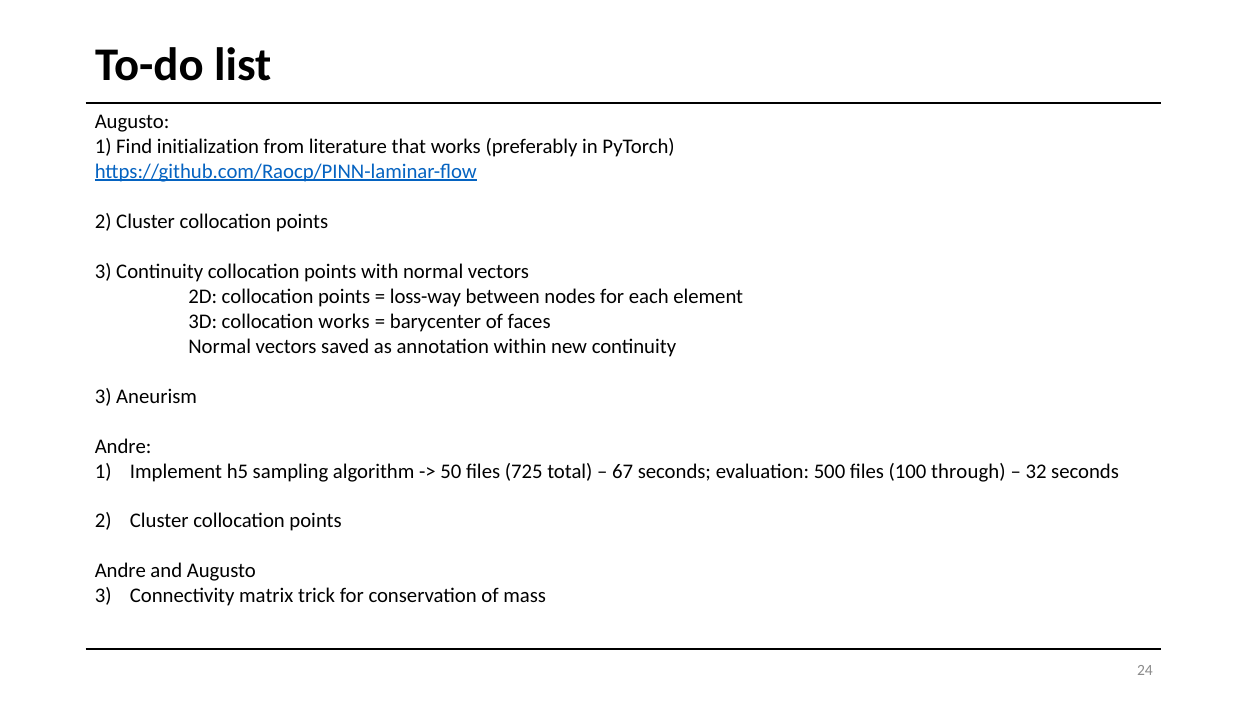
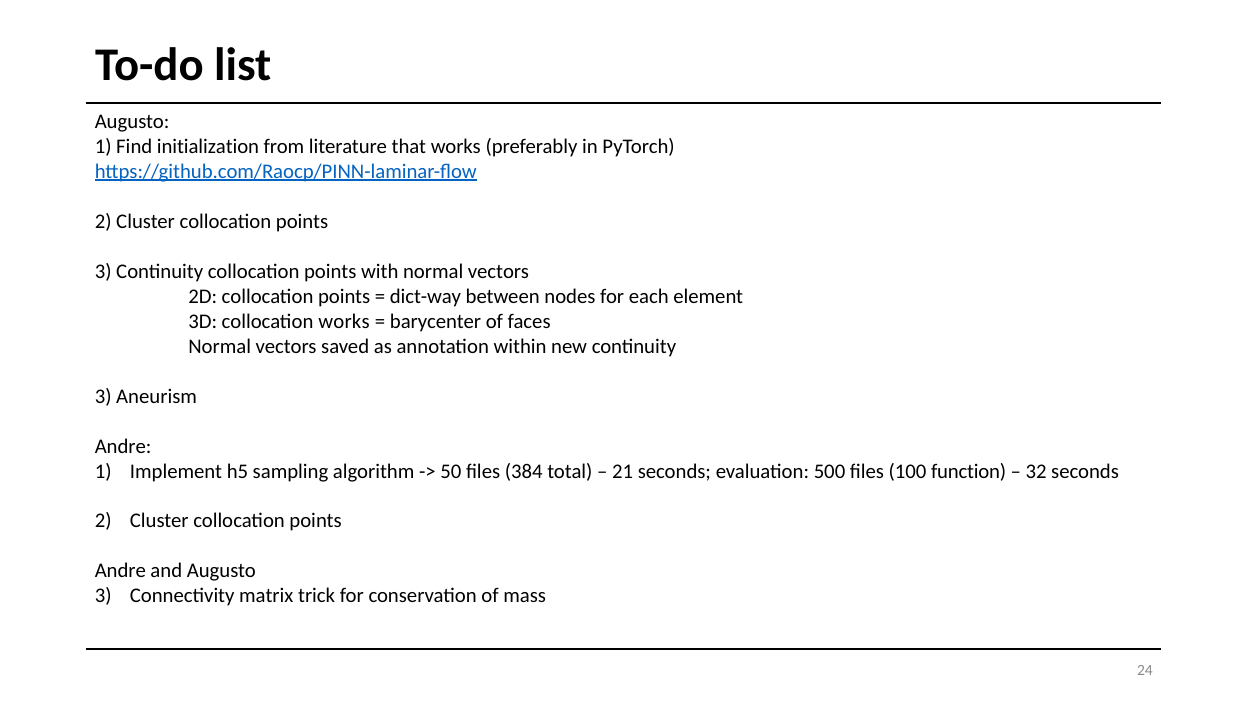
loss-way: loss-way -> dict-way
725: 725 -> 384
67: 67 -> 21
through: through -> function
